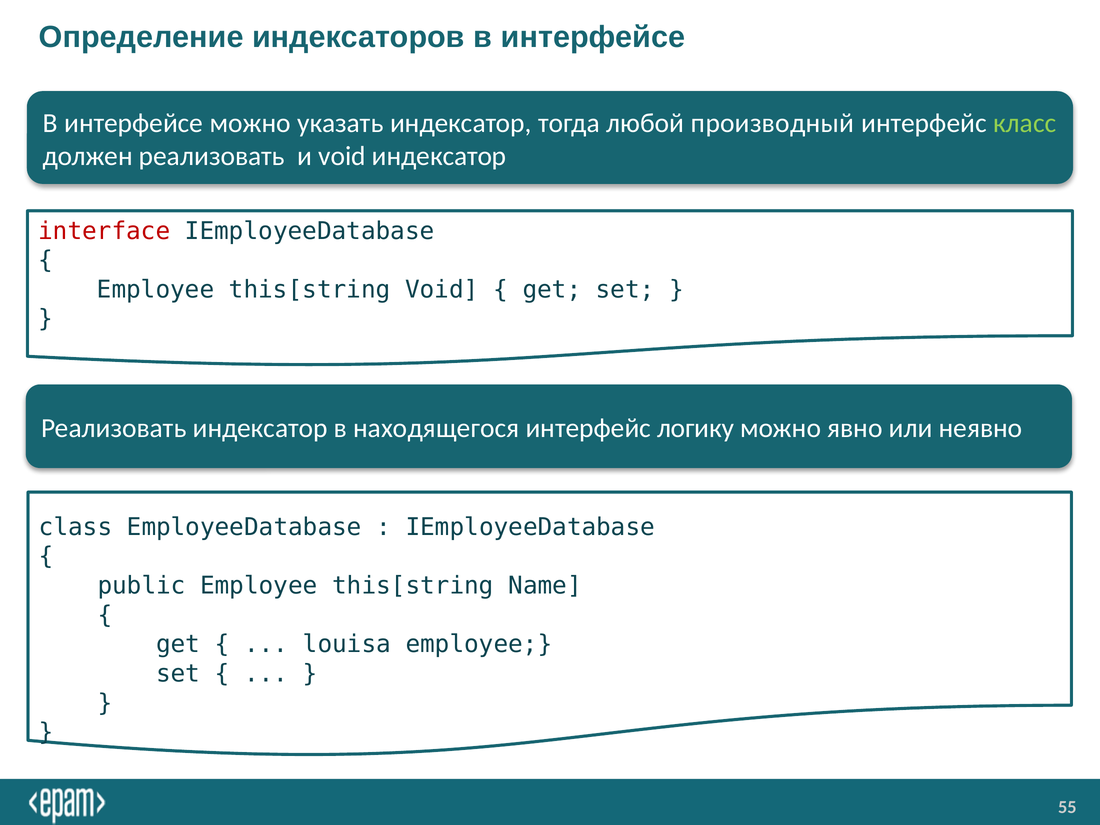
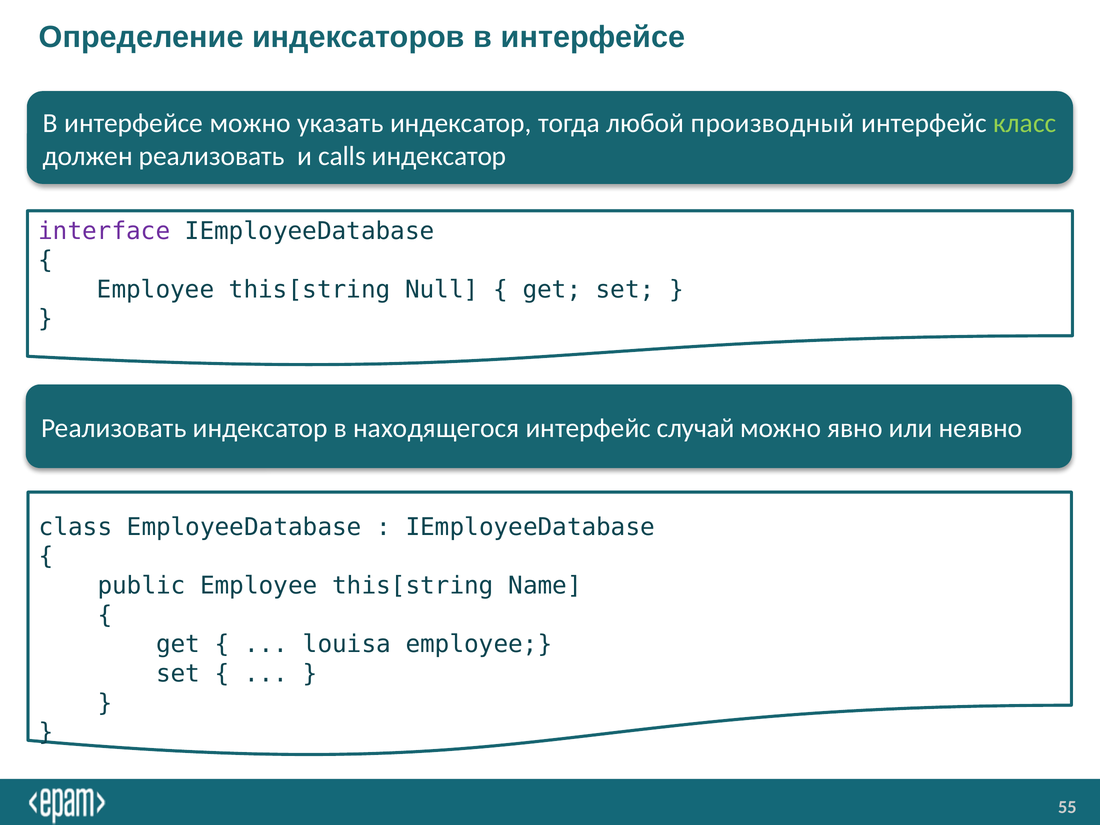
и void: void -> calls
interface colour: red -> purple
this[string Void: Void -> Null
логику: логику -> случай
